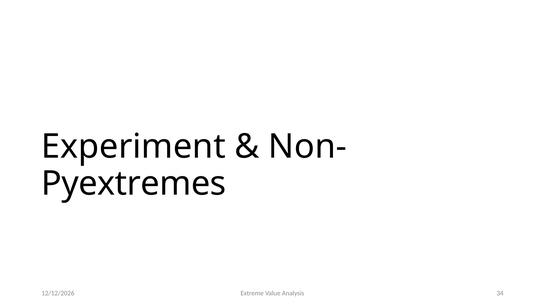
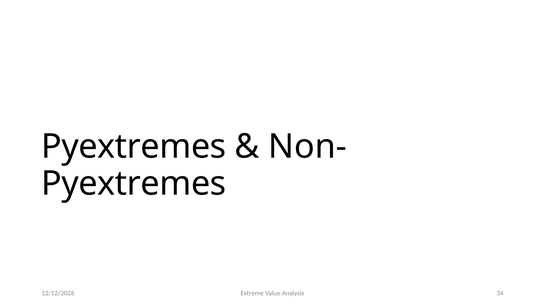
Experiment at (133, 146): Experiment -> Pyextremes
